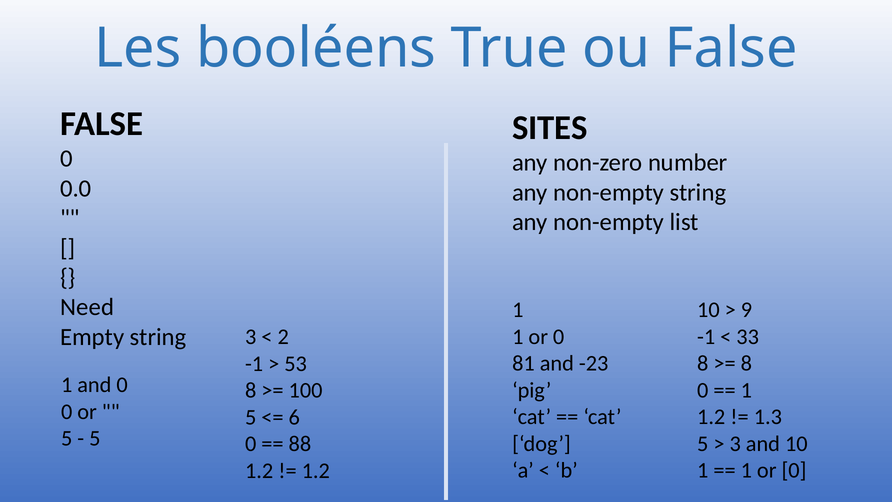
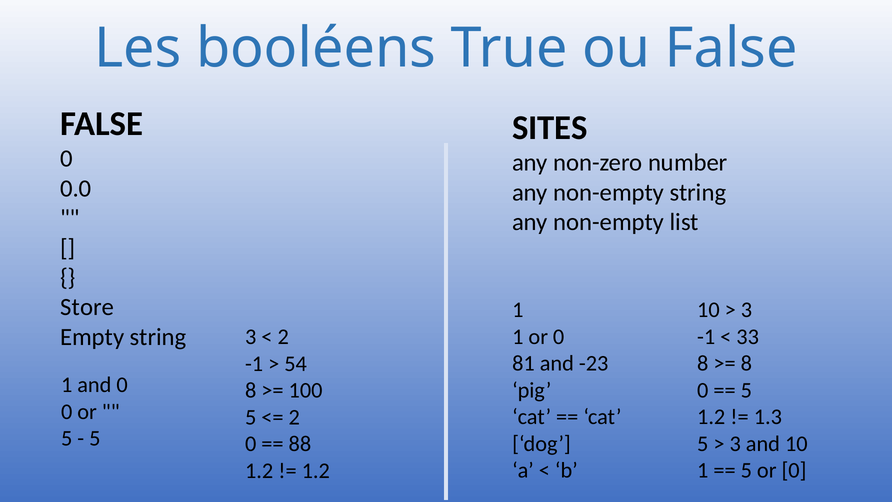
Need: Need -> Store
9 at (746, 310): 9 -> 3
53: 53 -> 54
1 at (746, 390): 1 -> 5
6 at (294, 417): 6 -> 2
1 at (746, 470): 1 -> 5
